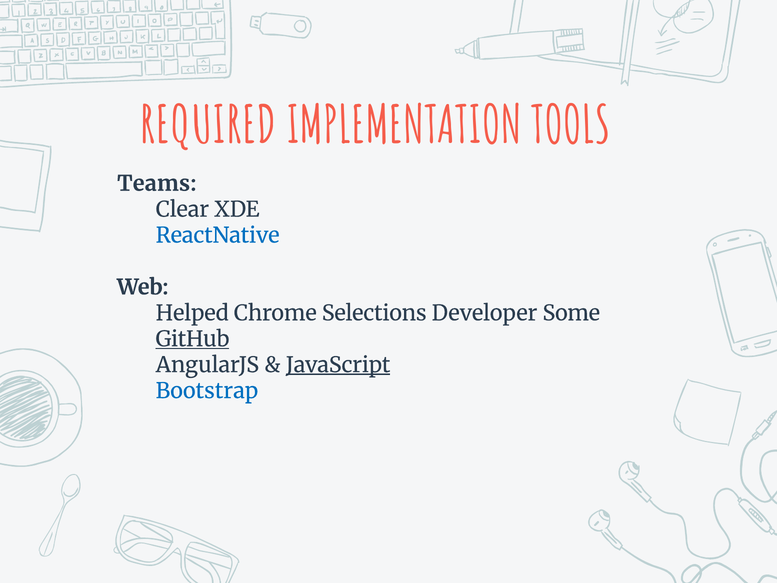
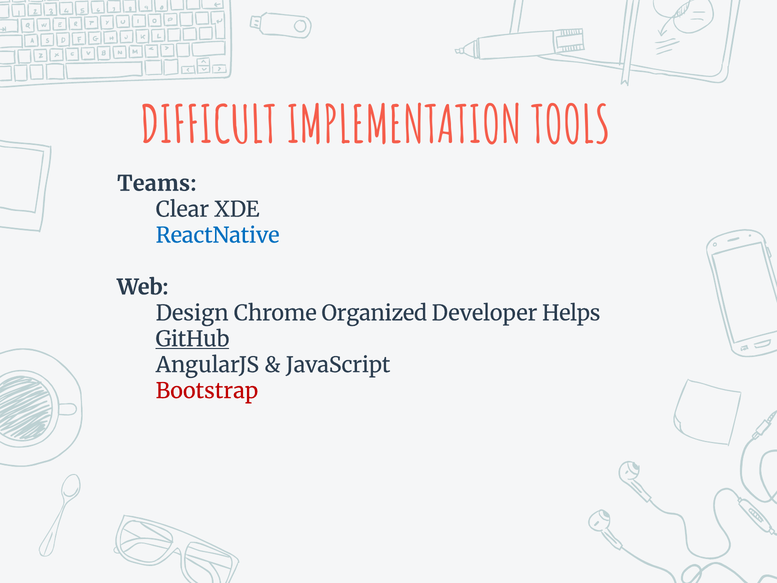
REQUIRED: REQUIRED -> DIFFICULT
Helped: Helped -> Design
Selections: Selections -> Organized
Some: Some -> Helps
JavaScript underline: present -> none
Bootstrap colour: blue -> red
